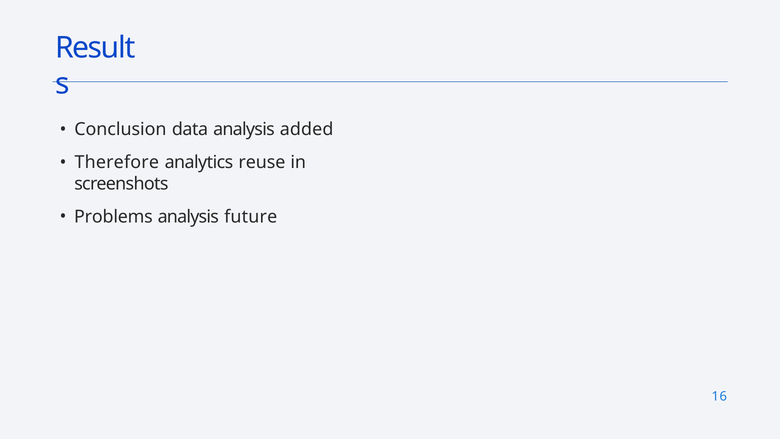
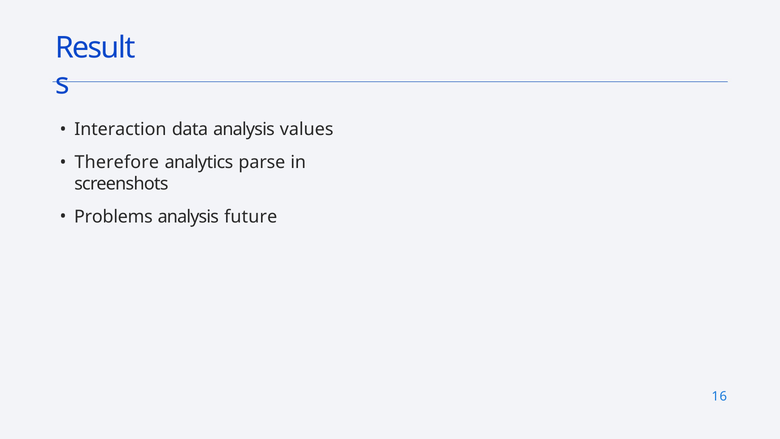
Conclusion: Conclusion -> Interaction
added: added -> values
reuse: reuse -> parse
